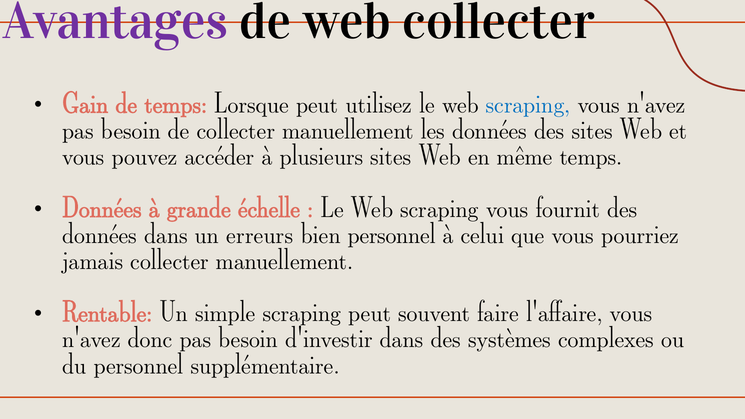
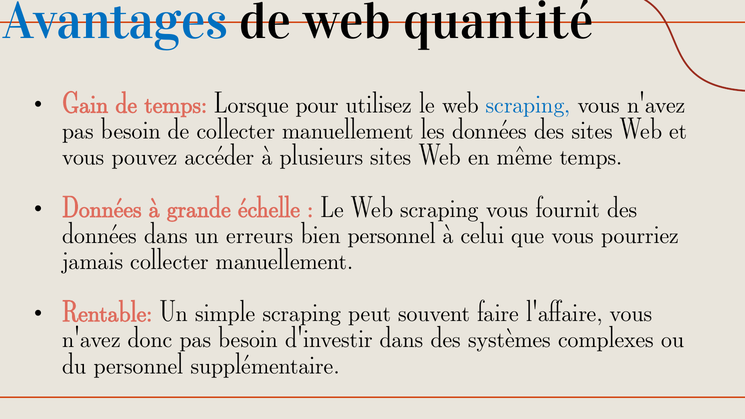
Avantages colour: purple -> blue
web collecter: collecter -> quantité
Lorsque peut: peut -> pour
